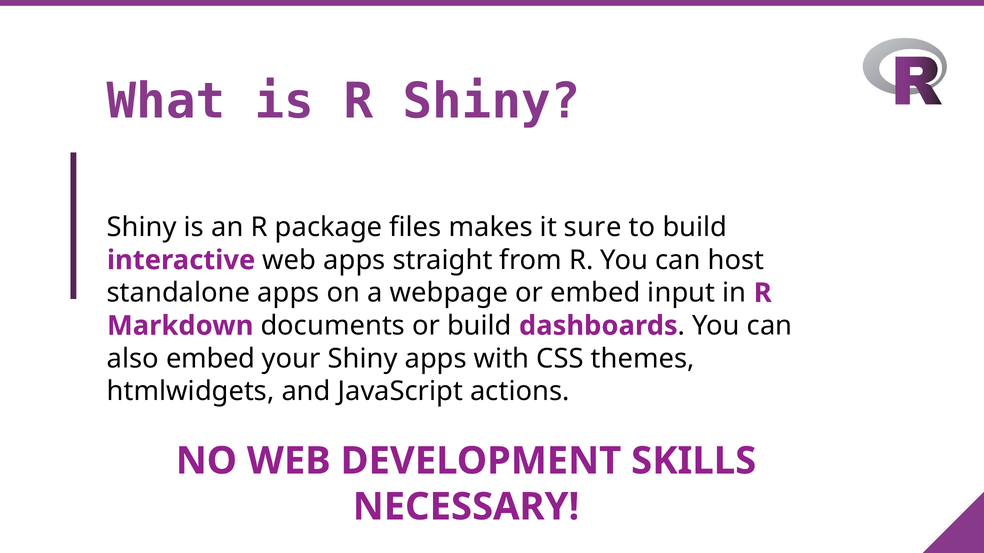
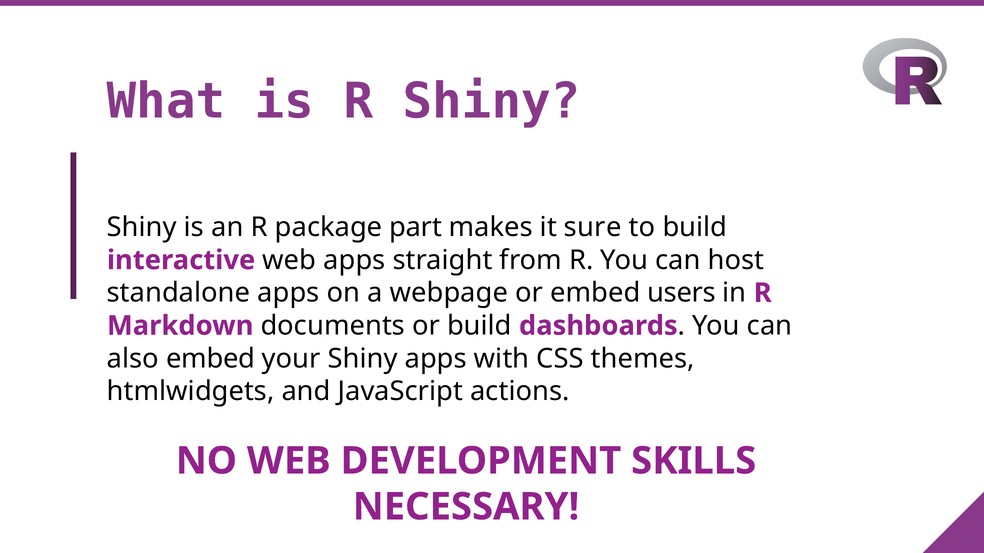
files: files -> part
input: input -> users
